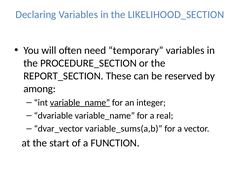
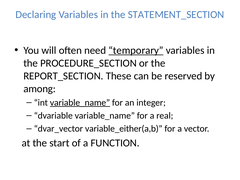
LIKELIHOOD_SECTION: LIKELIHOOD_SECTION -> STATEMENT_SECTION
temporary underline: none -> present
variable_sums(a,b: variable_sums(a,b -> variable_either(a,b
